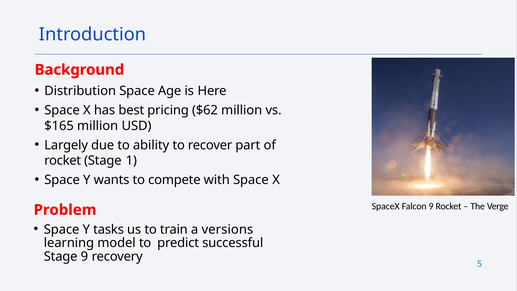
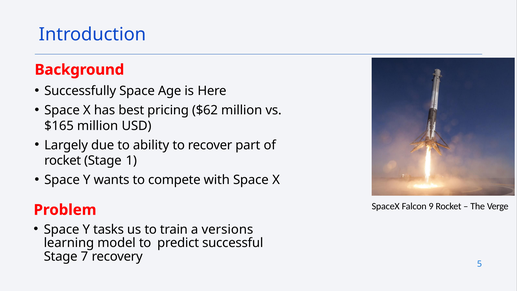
Distribution: Distribution -> Successfully
Stage 9: 9 -> 7
